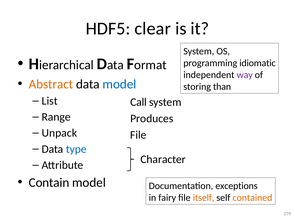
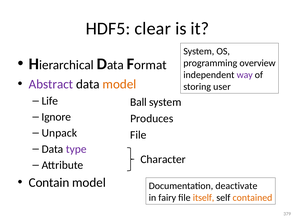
idiomatic: idiomatic -> overview
Abstract colour: orange -> purple
model at (119, 84) colour: blue -> orange
than: than -> user
List: List -> Life
Call: Call -> Ball
Range: Range -> Ignore
type colour: blue -> purple
exceptions: exceptions -> deactivate
